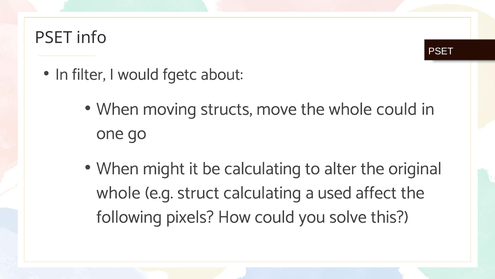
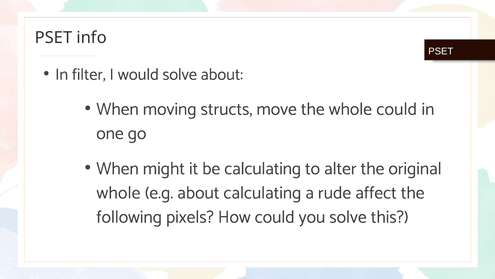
would fgetc: fgetc -> solve
e.g struct: struct -> about
used: used -> rude
